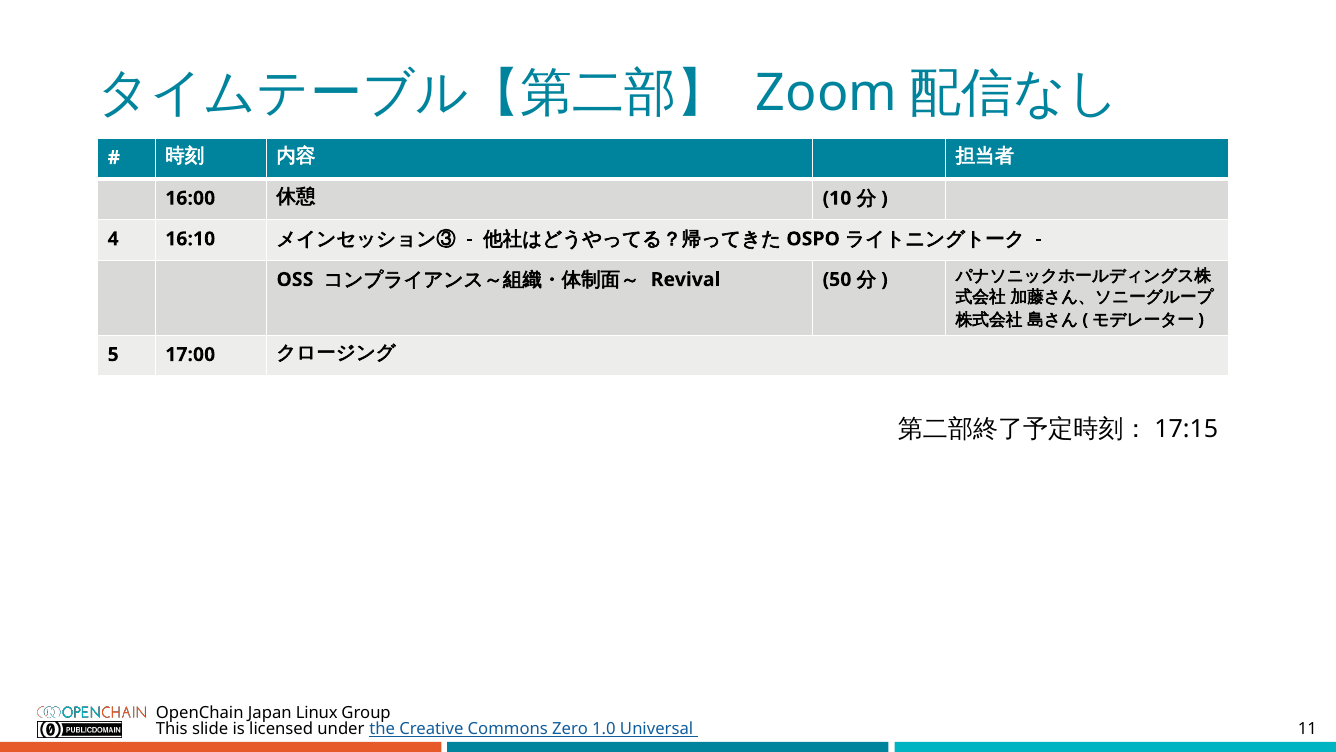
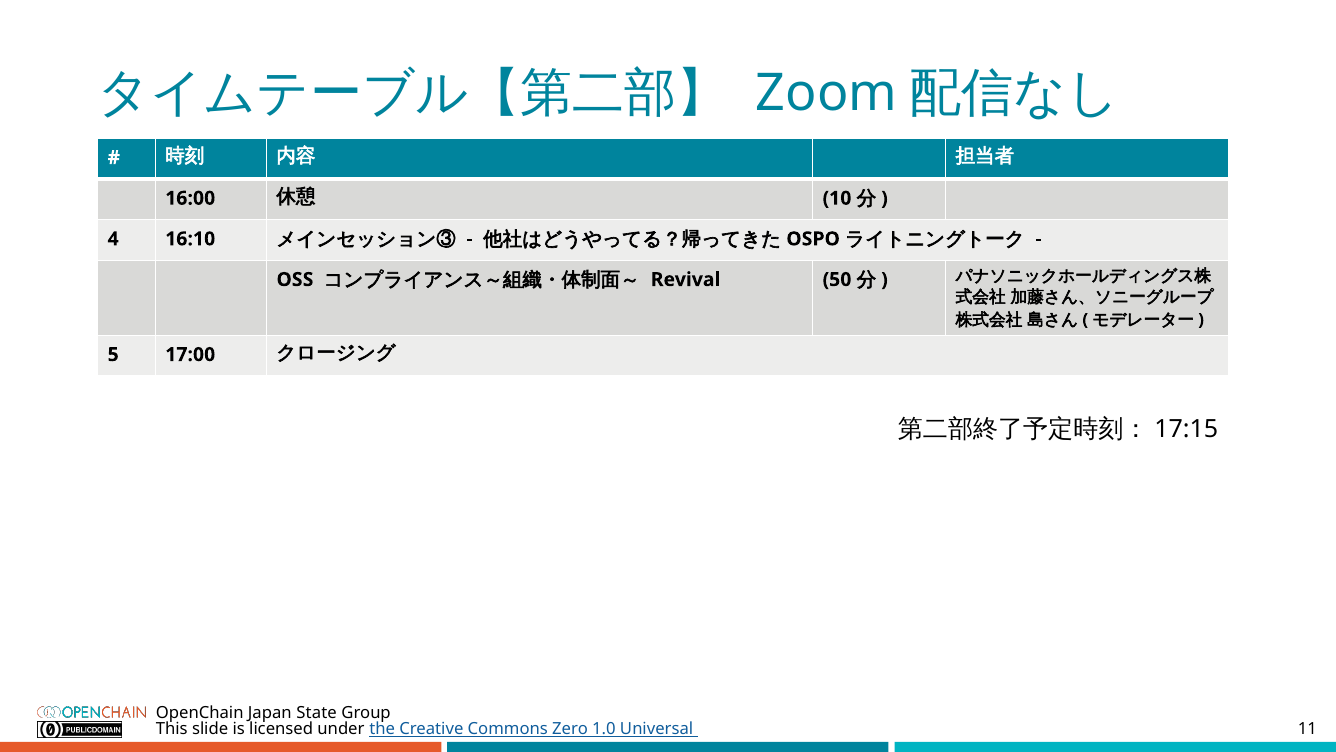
Linux: Linux -> State
